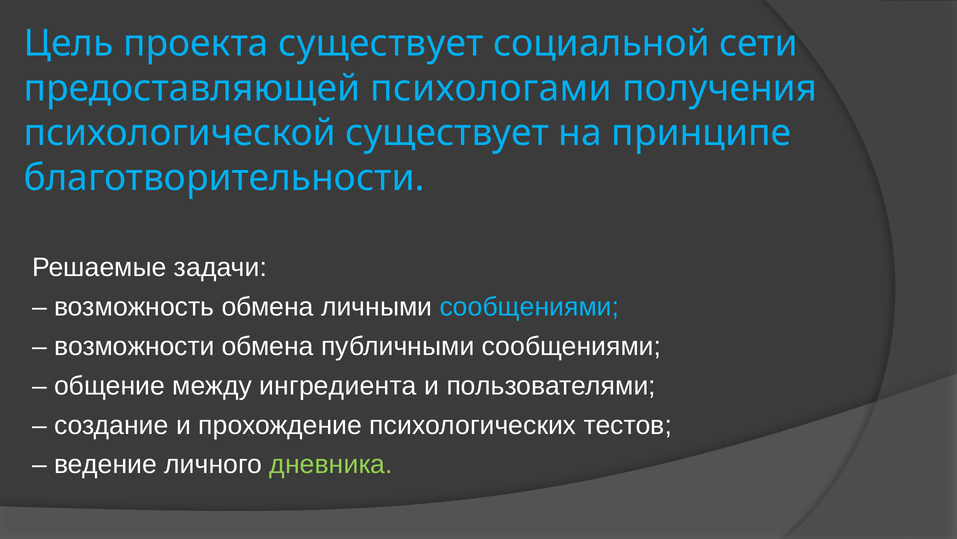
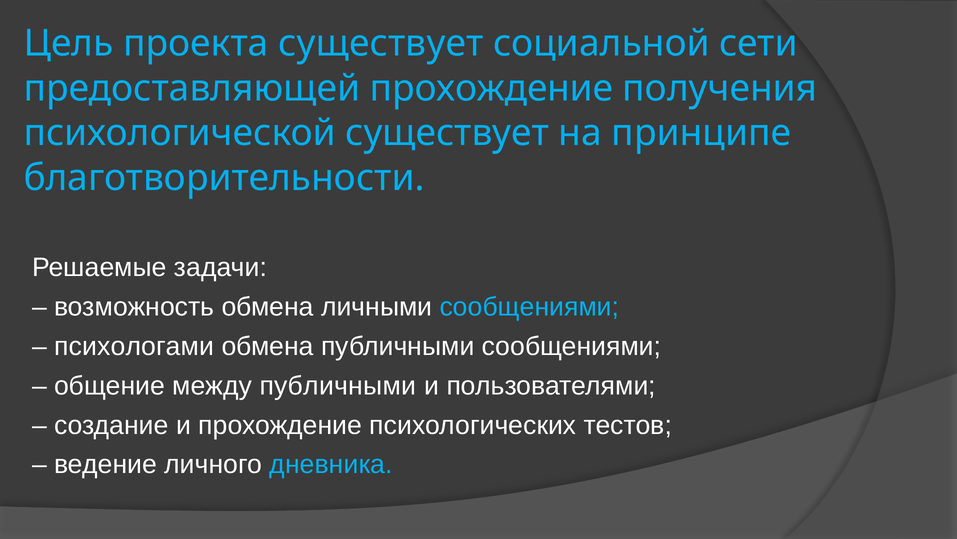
предоставляющей психологами: психологами -> прохождение
возможности: возможности -> психологами
между ингредиента: ингредиента -> публичными
дневника colour: light green -> light blue
